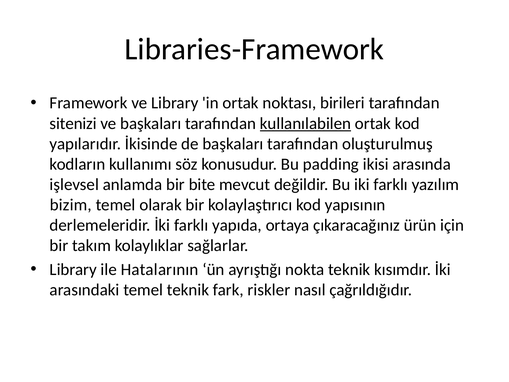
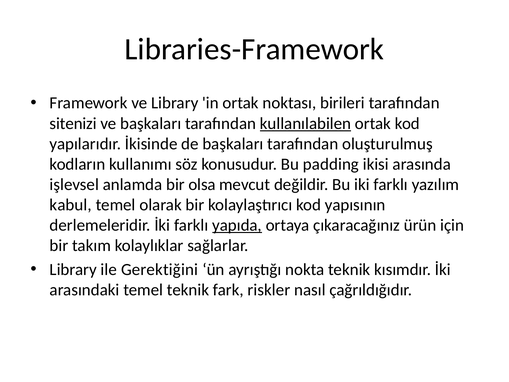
bite: bite -> olsa
bizim: bizim -> kabul
yapıda underline: none -> present
Hatalarının: Hatalarının -> Gerektiğini
